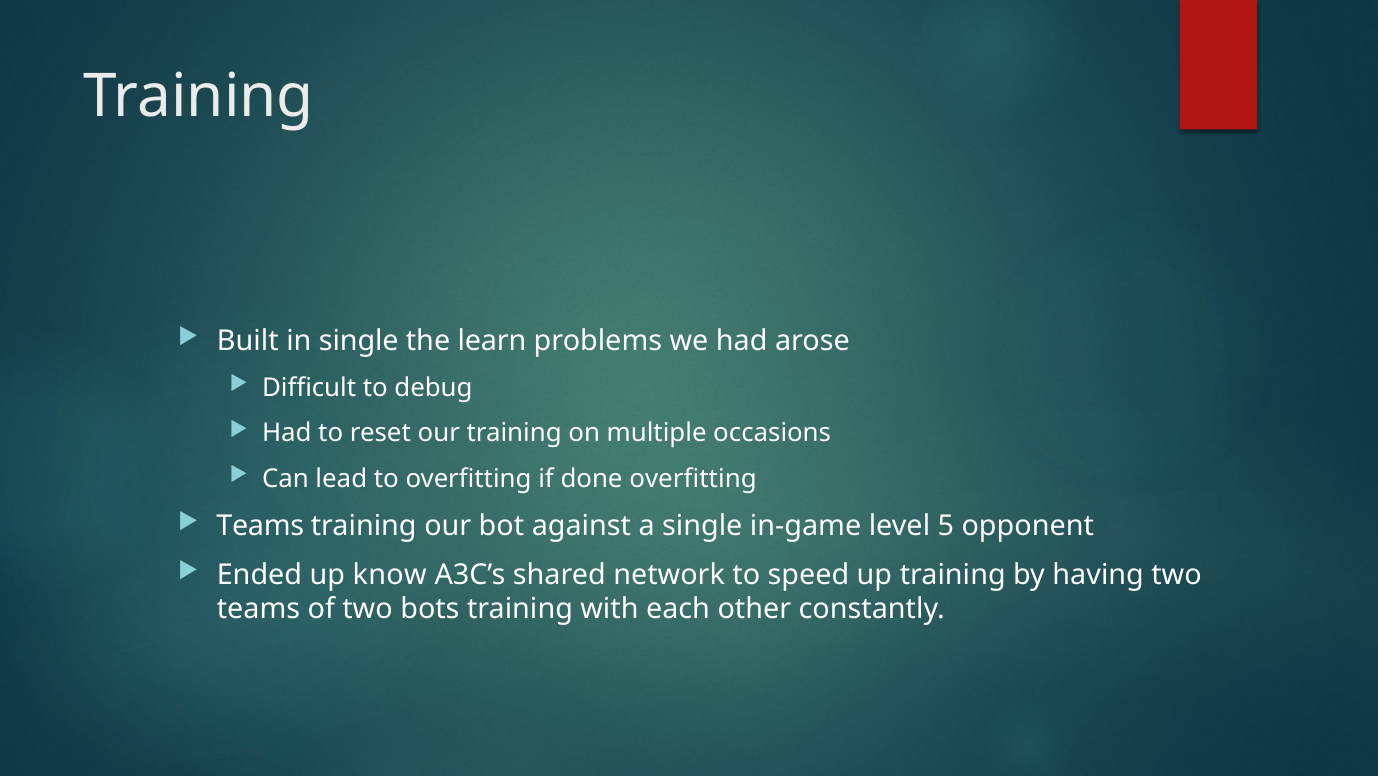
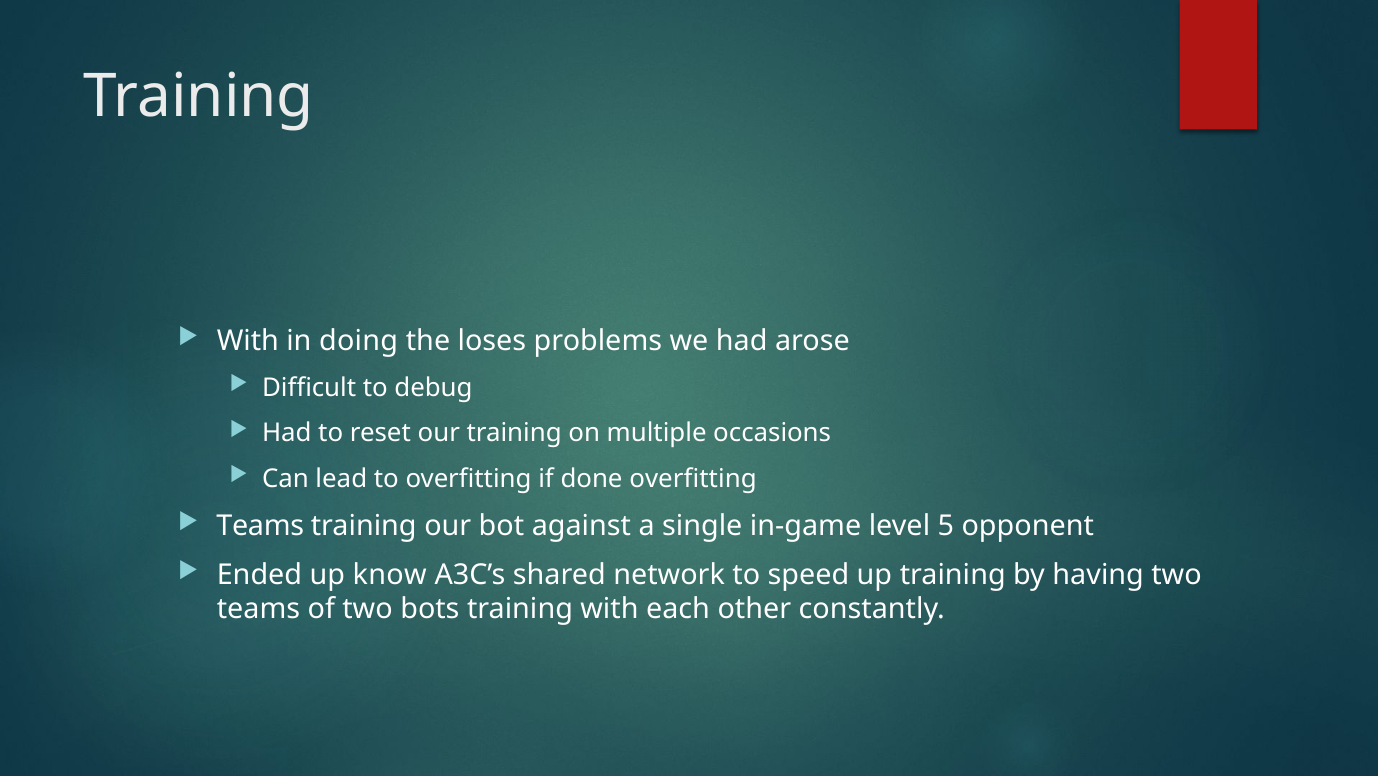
Built at (248, 340): Built -> With
in single: single -> doing
learn: learn -> loses
